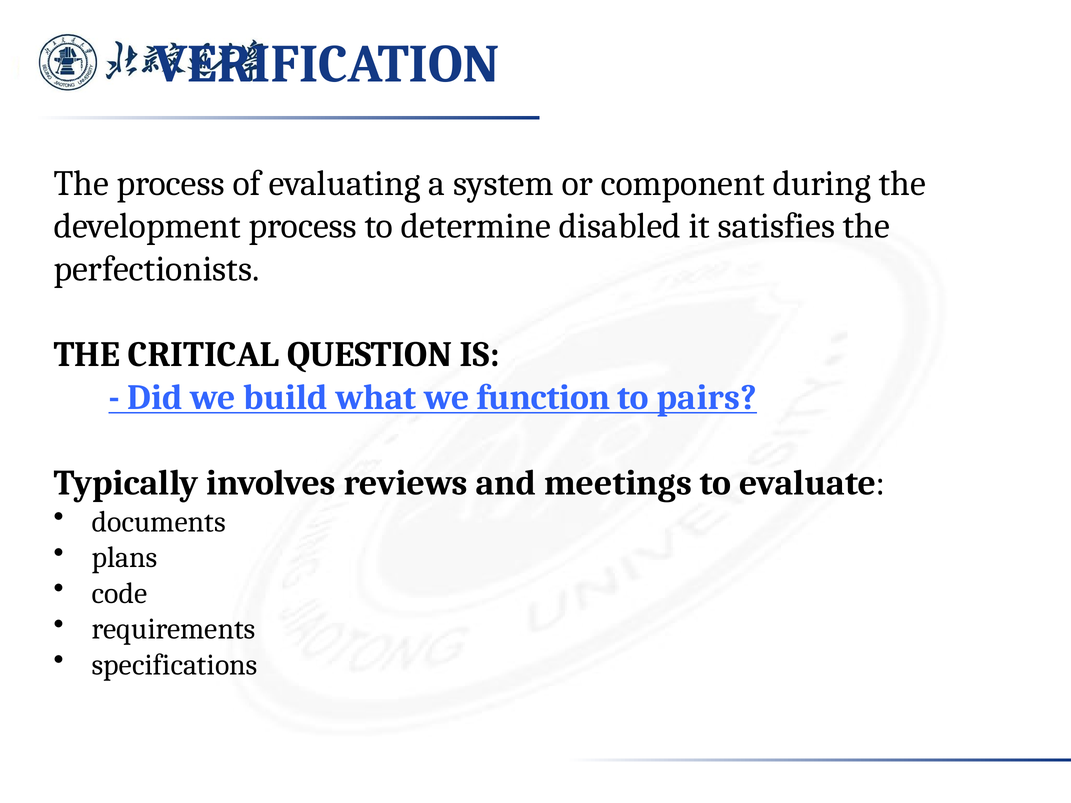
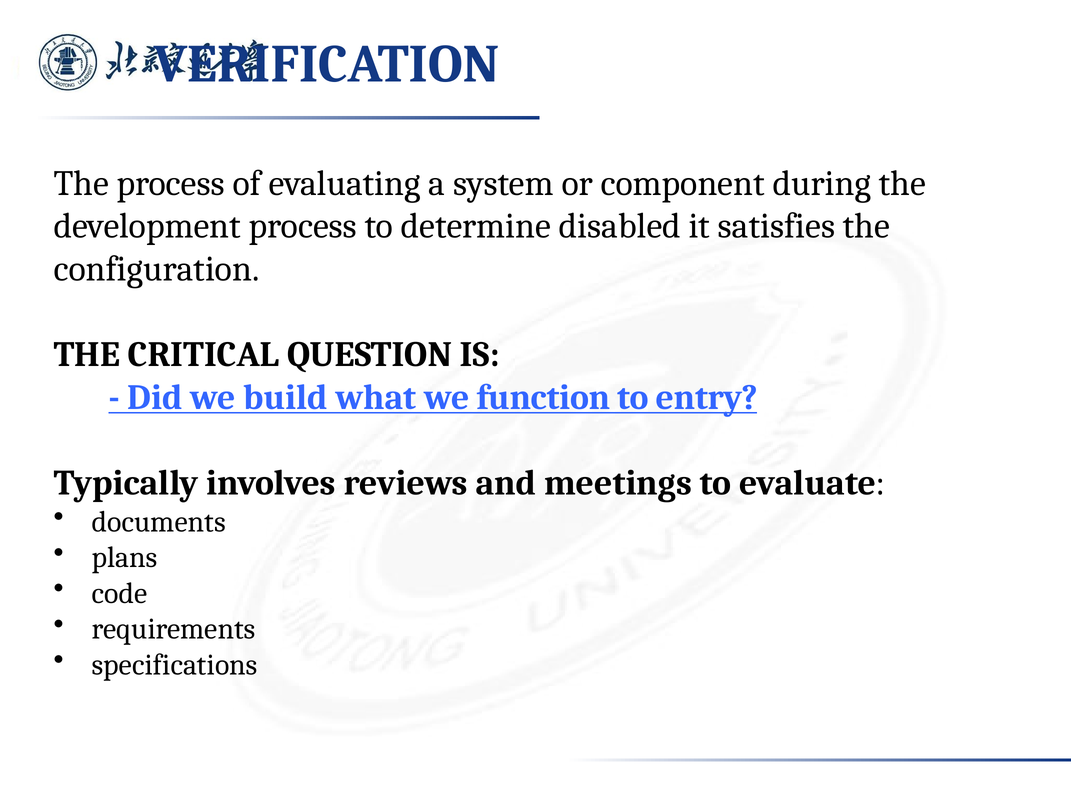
perfectionists: perfectionists -> configuration
pairs: pairs -> entry
